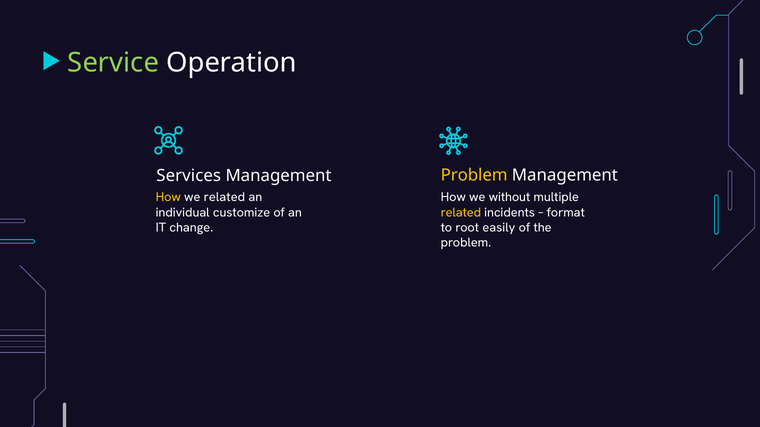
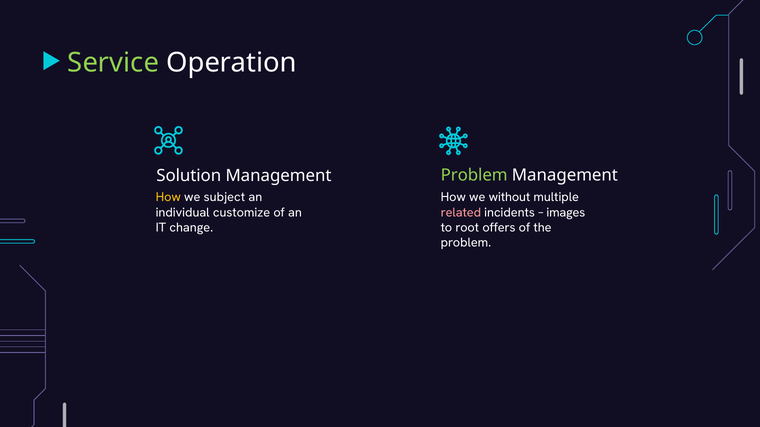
Services: Services -> Solution
Problem at (474, 175) colour: yellow -> light green
we related: related -> subject
related at (461, 213) colour: yellow -> pink
format: format -> images
easily: easily -> offers
